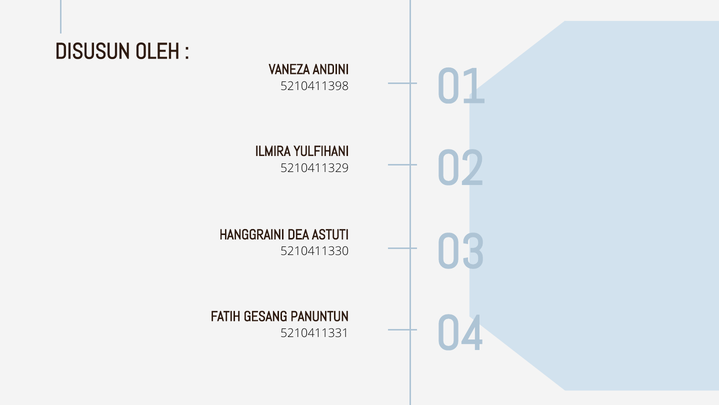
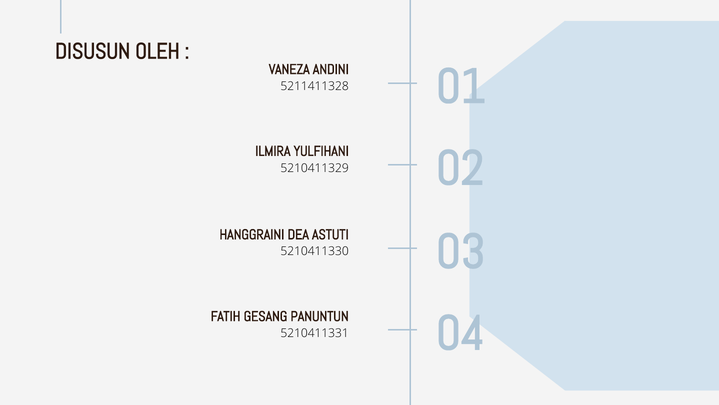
5210411398: 5210411398 -> 5211411328
